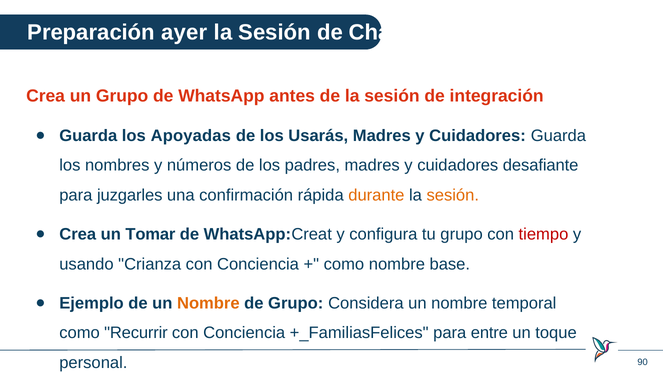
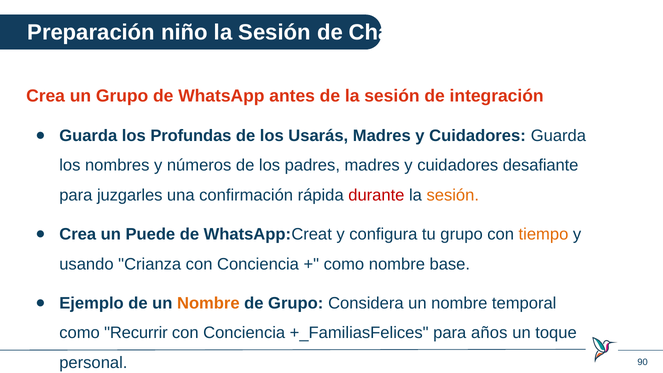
ayer: ayer -> niño
Apoyadas: Apoyadas -> Profundas
durante colour: orange -> red
Tomar: Tomar -> Puede
tiempo colour: red -> orange
entre: entre -> años
